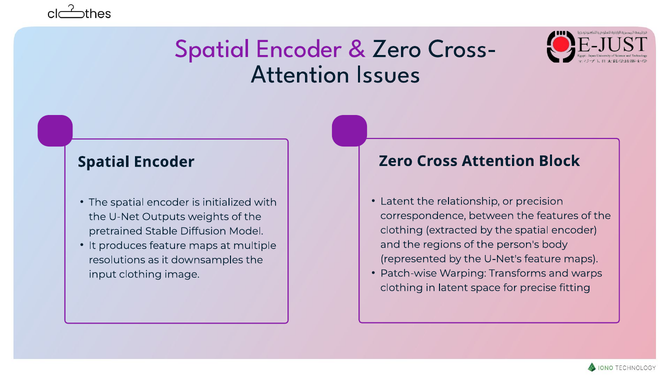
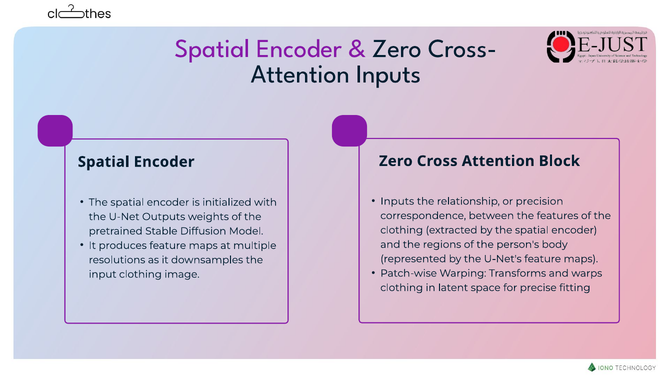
Attention Issues: Issues -> Inputs
Latent at (397, 201): Latent -> Inputs
